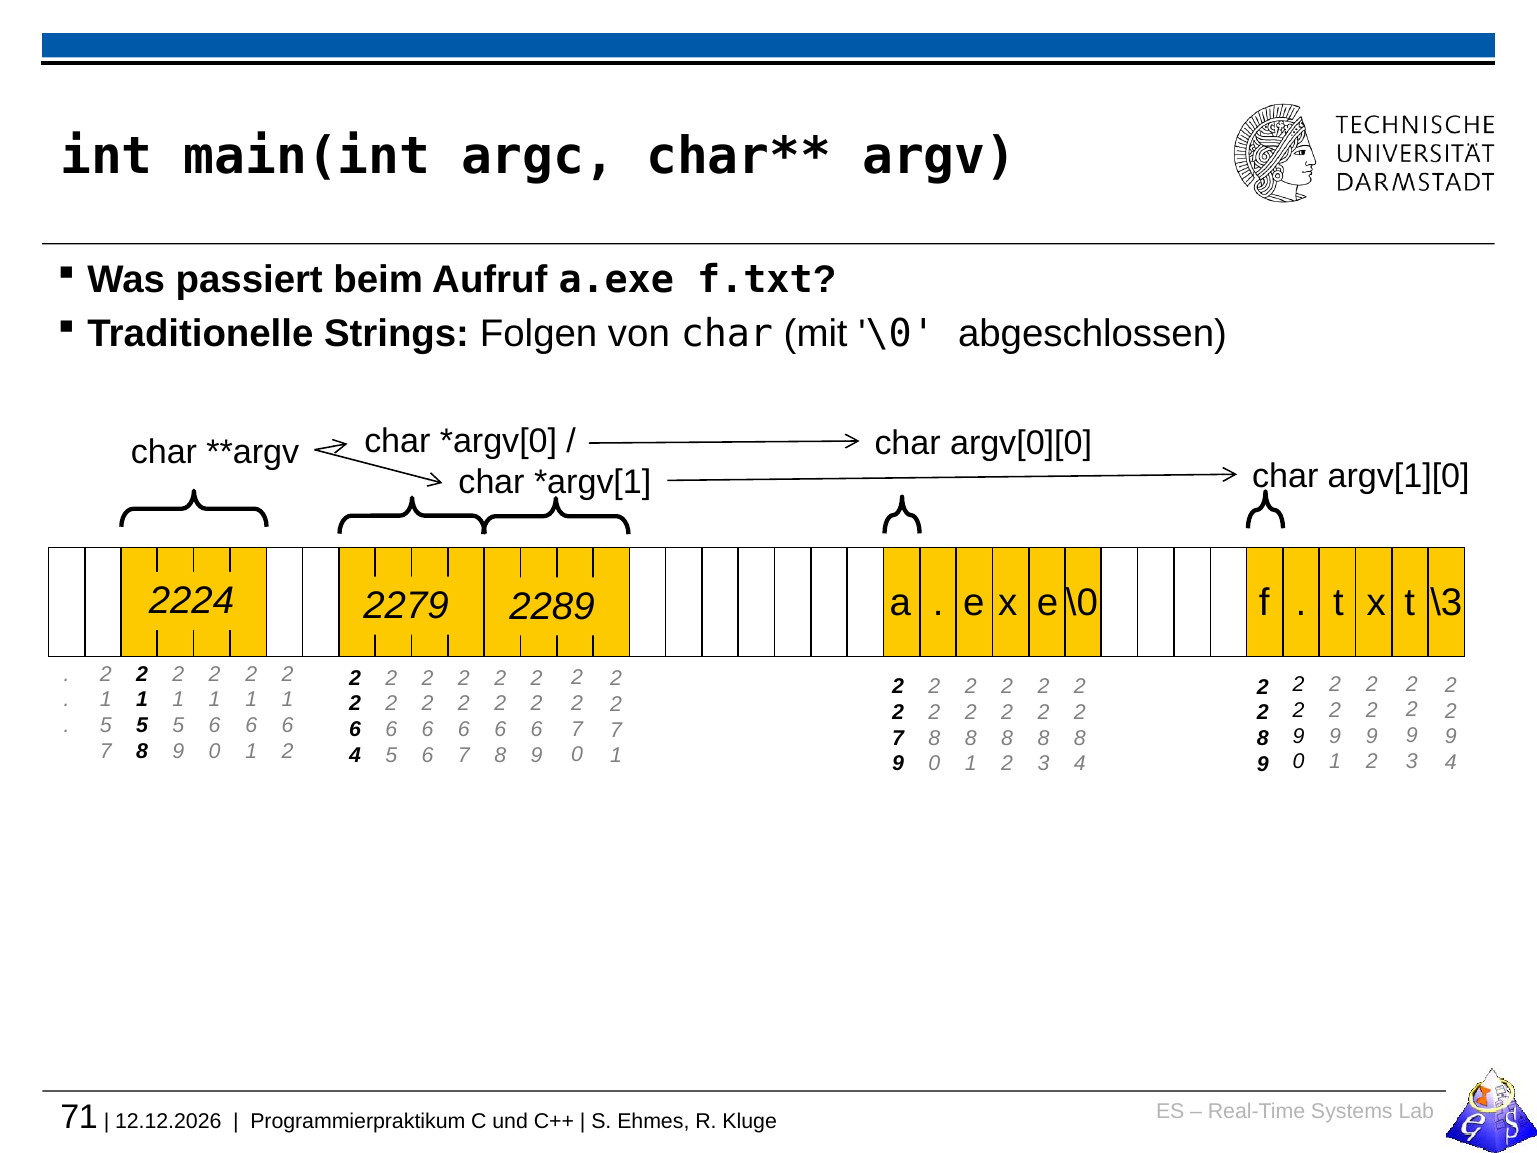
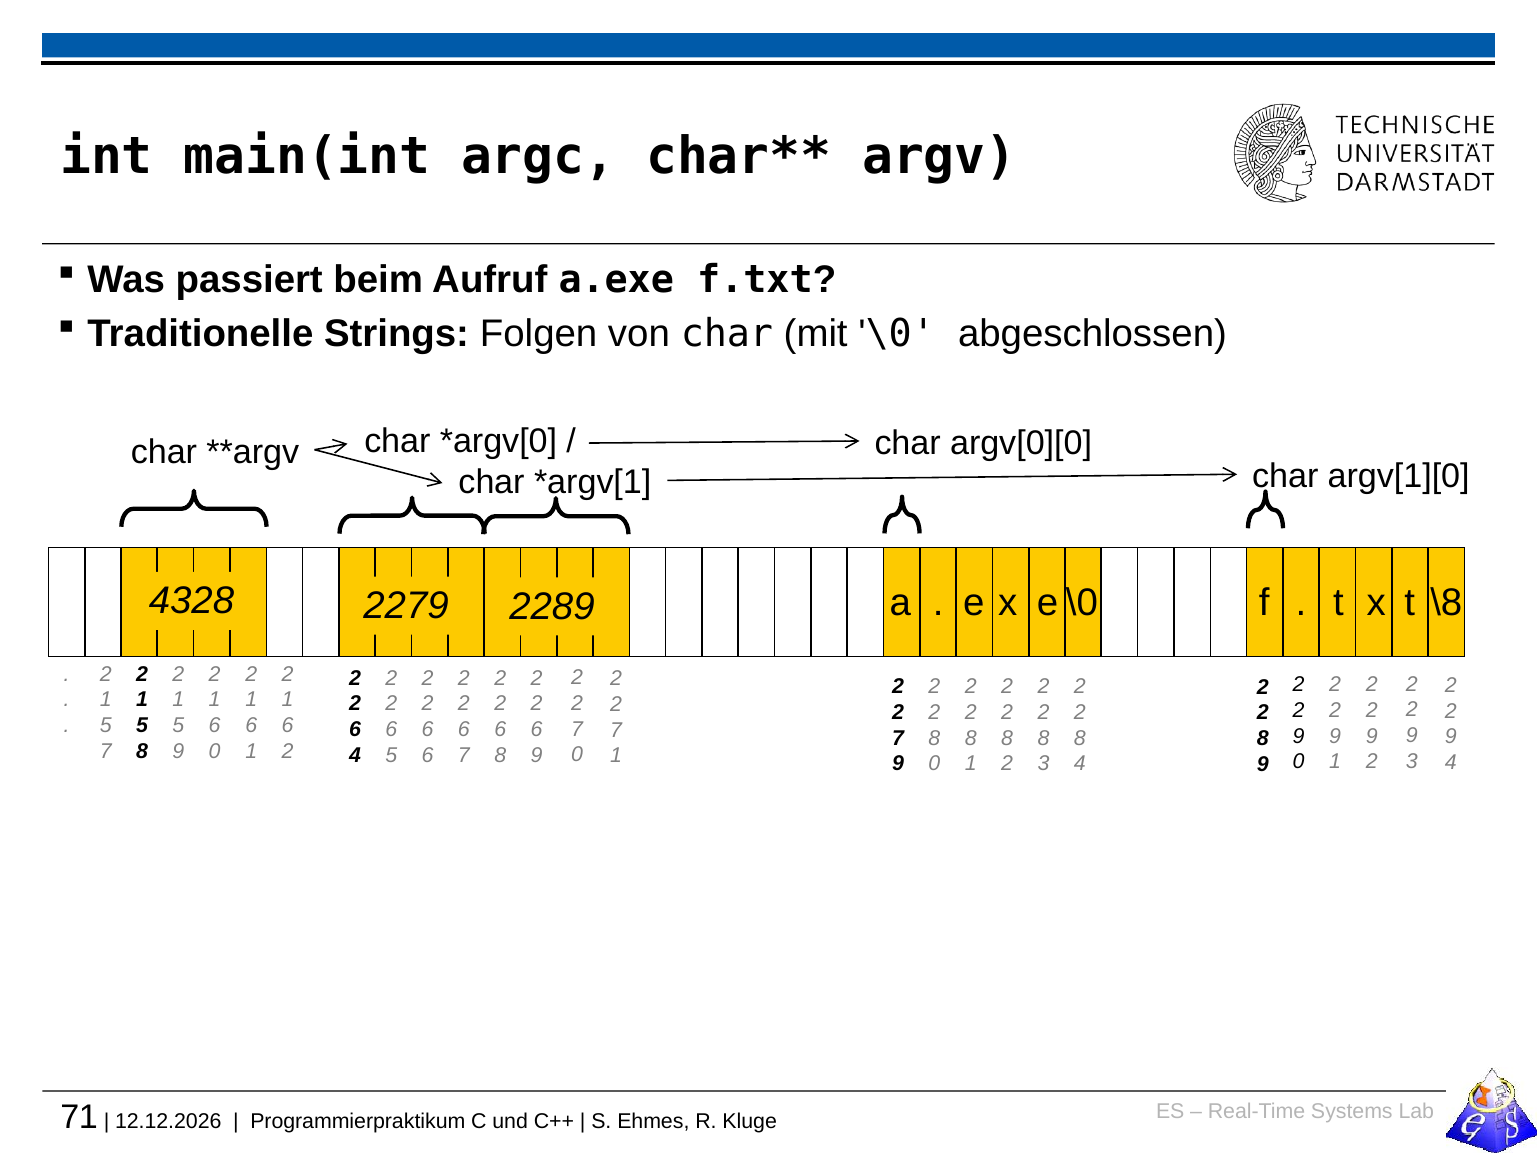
2224: 2224 -> 4328
\3: \3 -> \8
